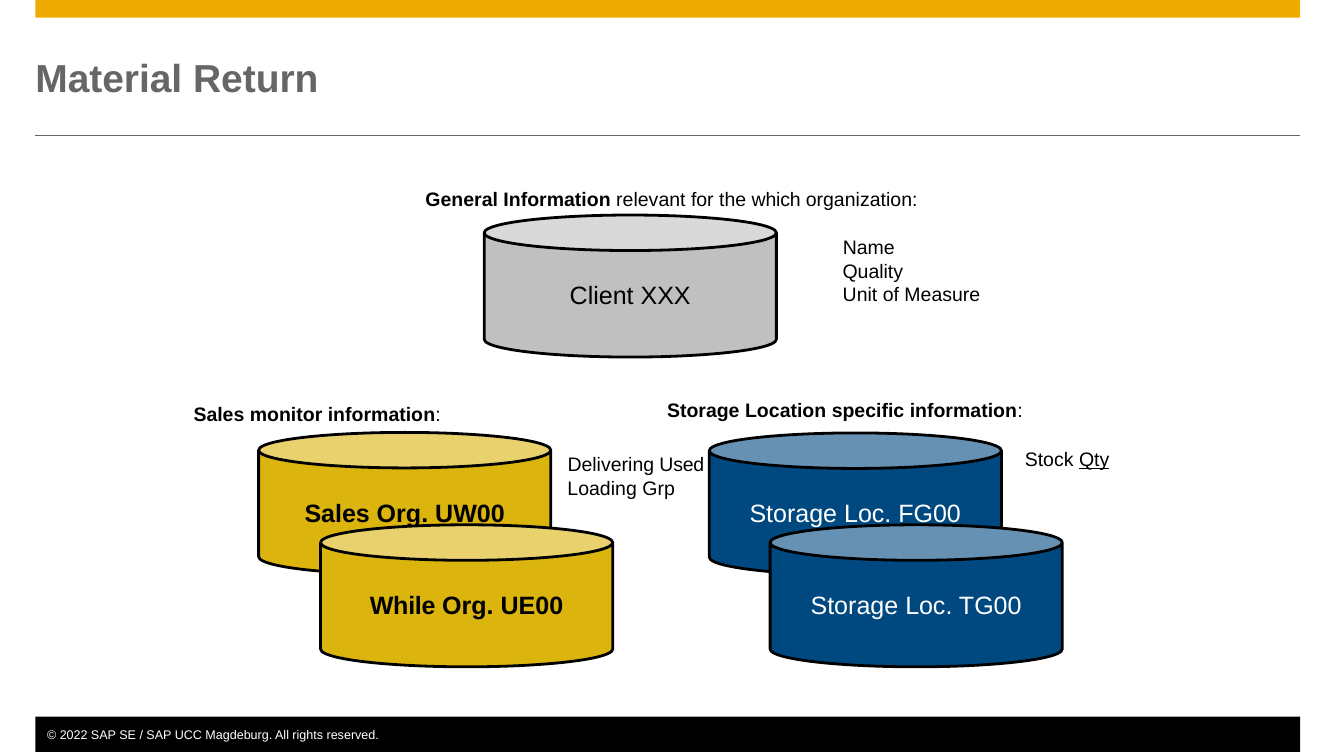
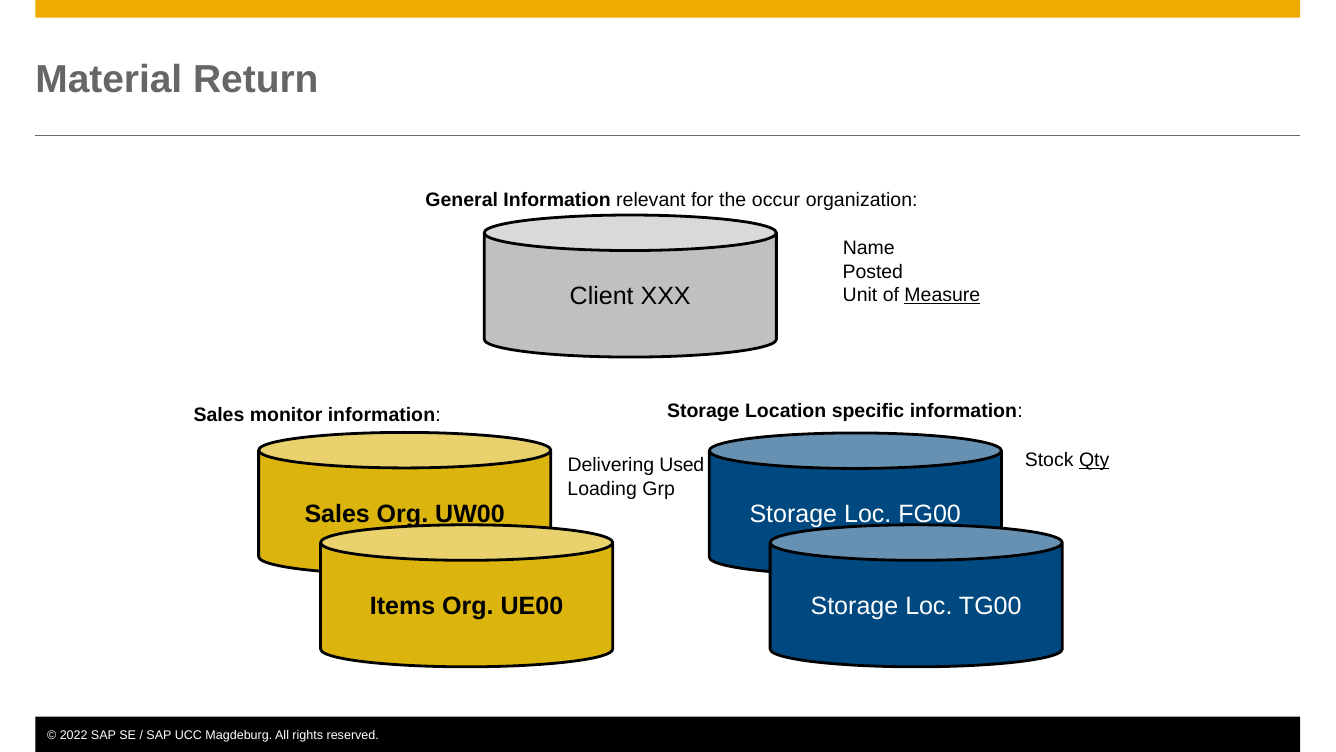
which: which -> occur
Quality: Quality -> Posted
Measure underline: none -> present
While: While -> Items
